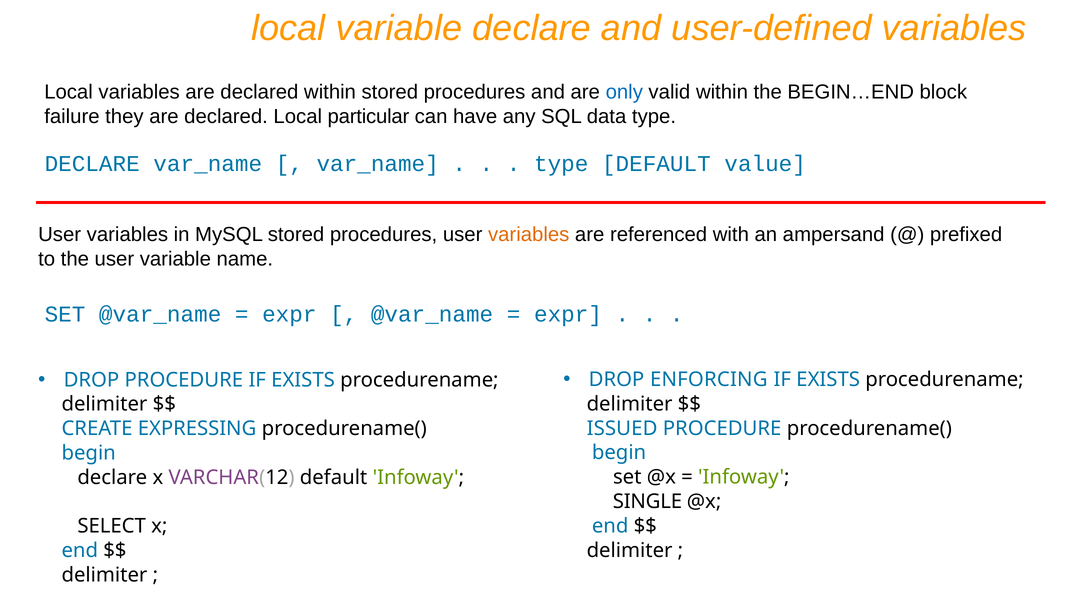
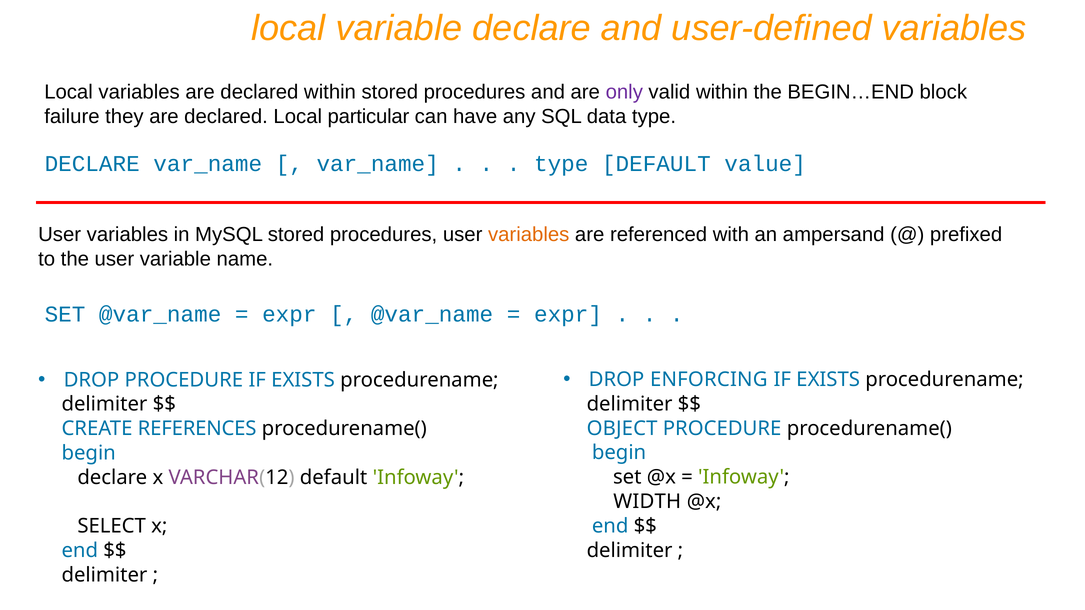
only colour: blue -> purple
ISSUED: ISSUED -> OBJECT
EXPRESSING: EXPRESSING -> REFERENCES
SINGLE: SINGLE -> WIDTH
